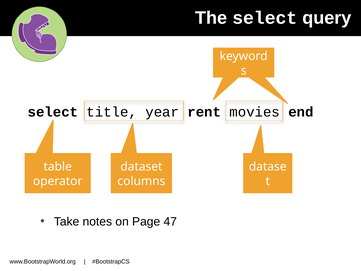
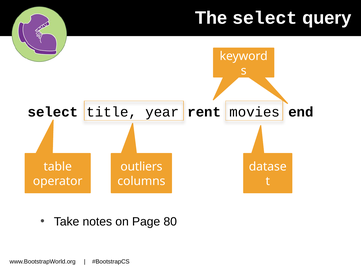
dataset: dataset -> outliers
47: 47 -> 80
